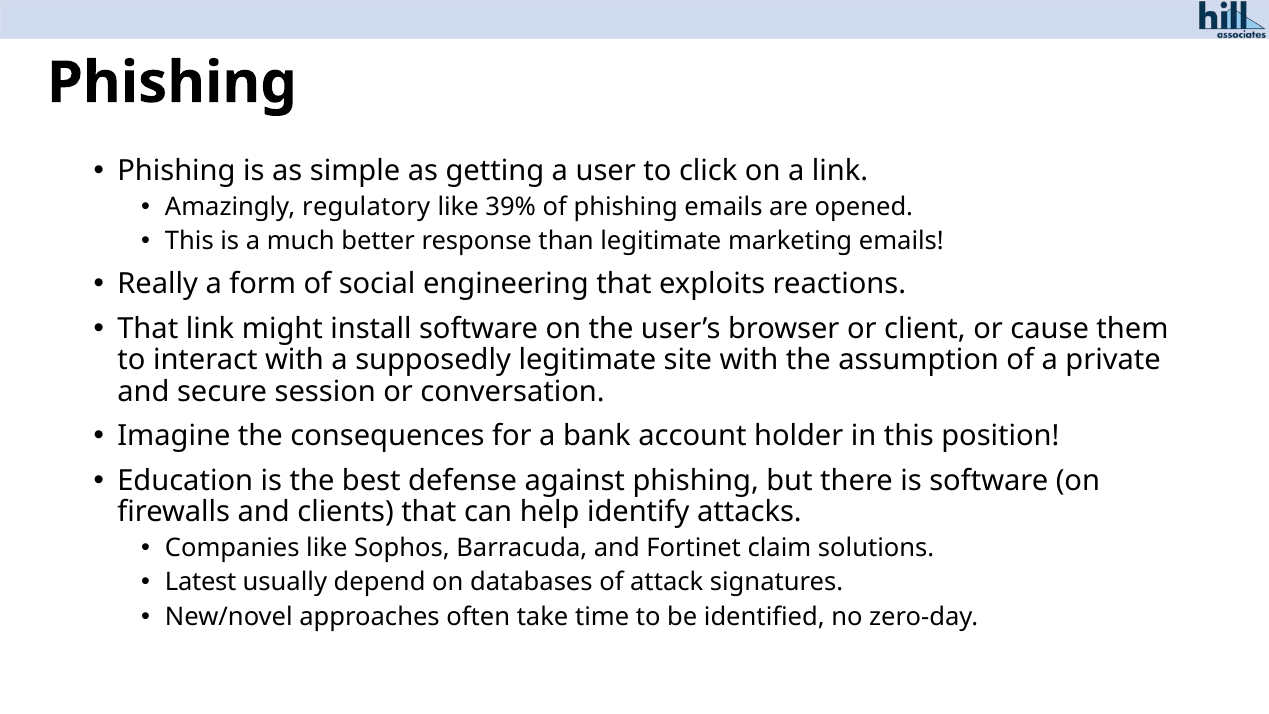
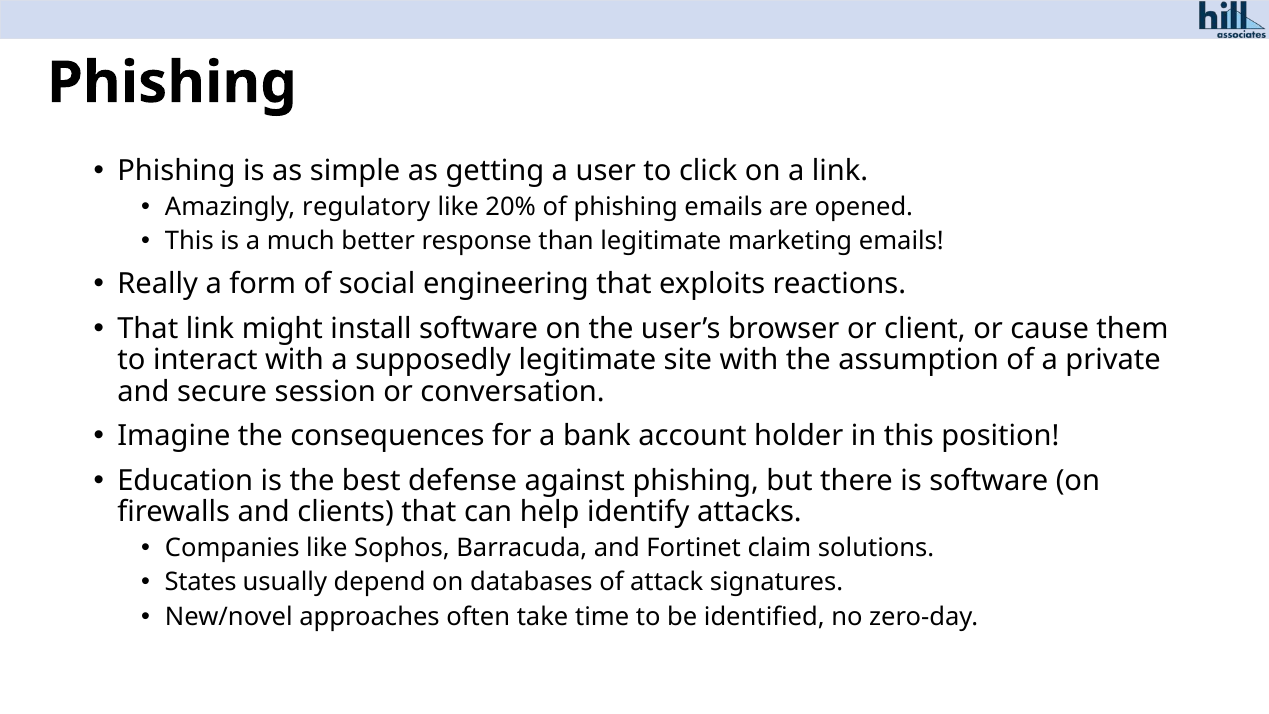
39%: 39% -> 20%
Latest: Latest -> States
